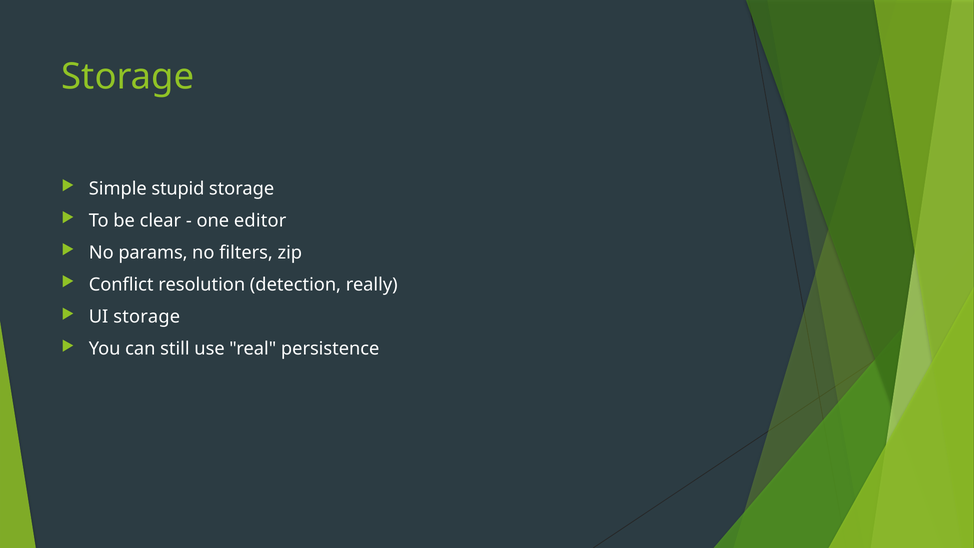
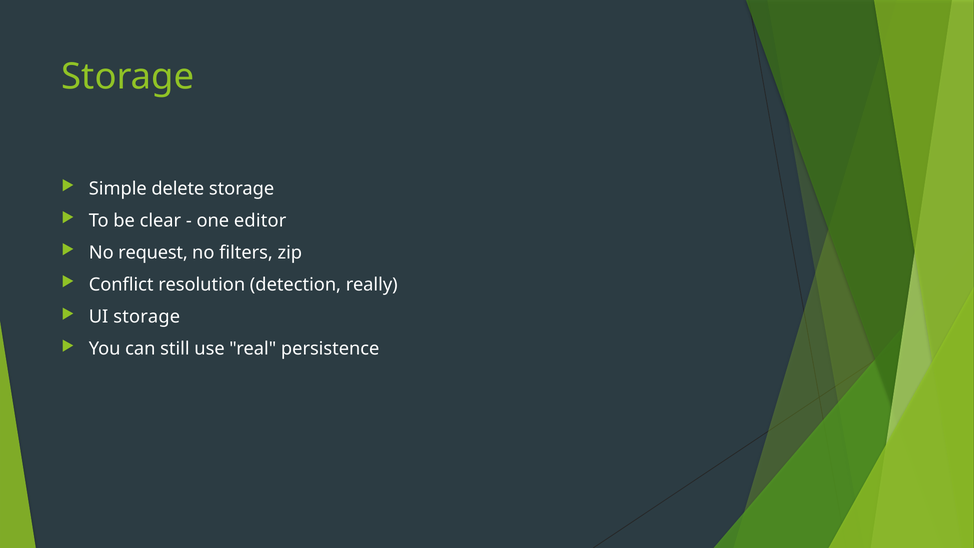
stupid: stupid -> delete
params: params -> request
